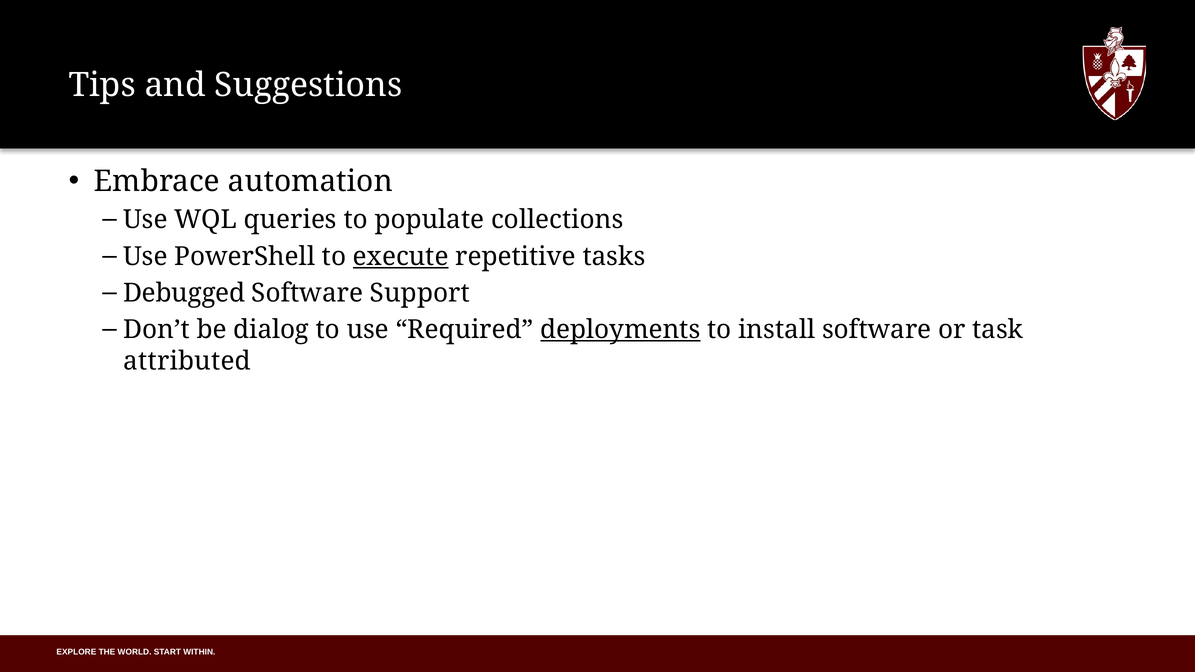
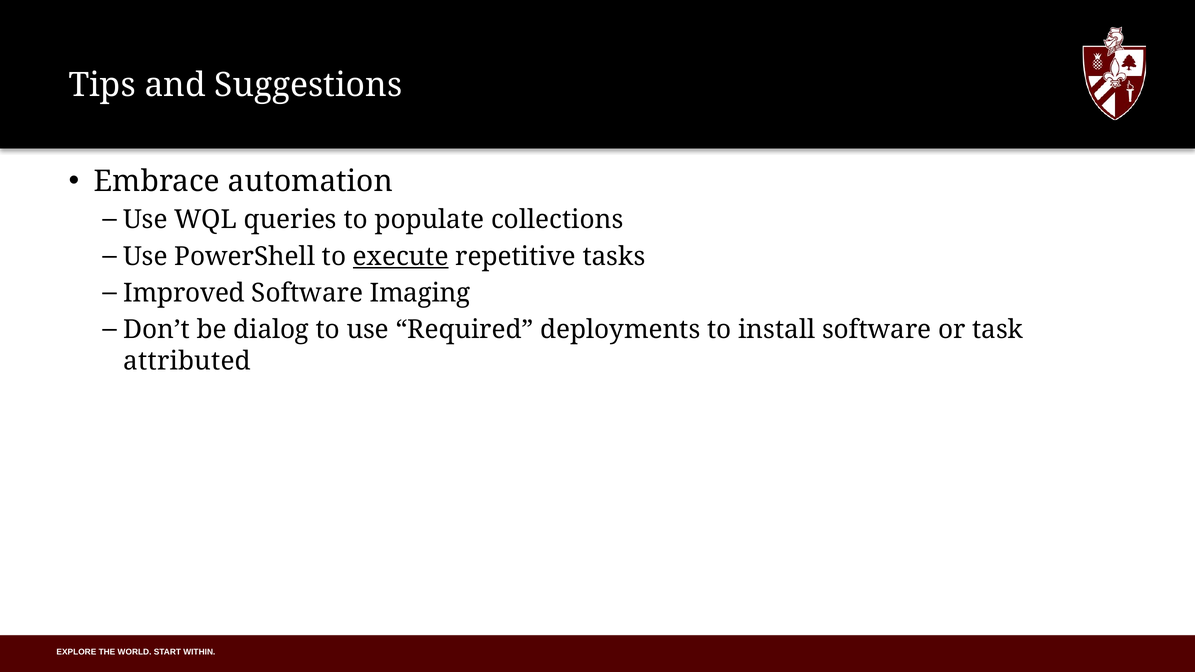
Debugged: Debugged -> Improved
Support: Support -> Imaging
deployments underline: present -> none
